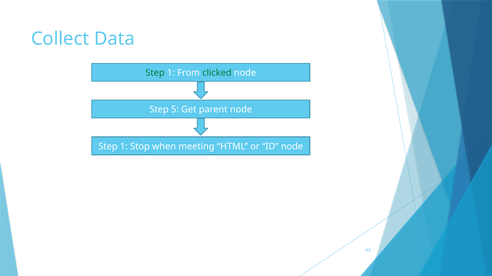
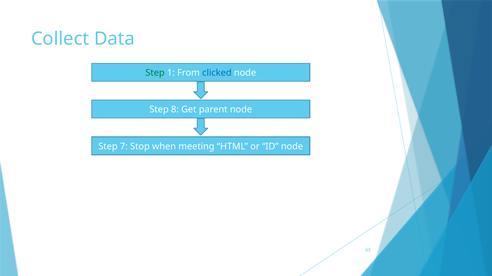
clicked colour: green -> blue
5: 5 -> 8
1 at (124, 147): 1 -> 7
